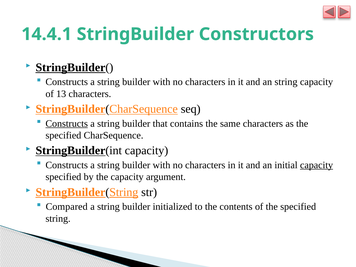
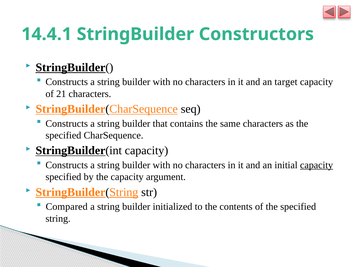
an string: string -> target
13: 13 -> 21
Constructs at (67, 123) underline: present -> none
